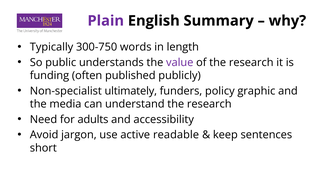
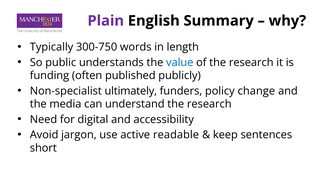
value colour: purple -> blue
graphic: graphic -> change
adults: adults -> digital
